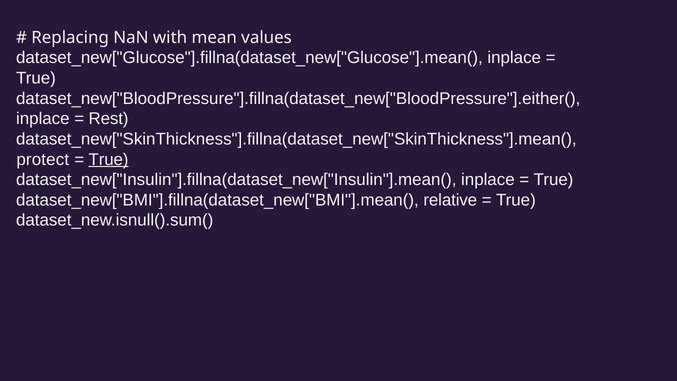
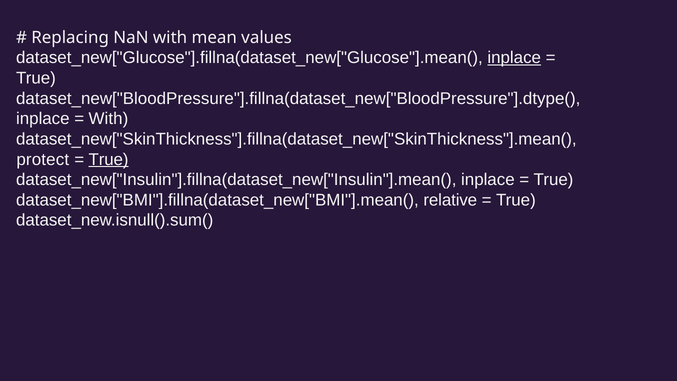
inplace at (514, 58) underline: none -> present
dataset_new["BloodPressure"].fillna(dataset_new["BloodPressure"].either(: dataset_new["BloodPressure"].fillna(dataset_new["BloodPressure"].either( -> dataset_new["BloodPressure"].fillna(dataset_new["BloodPressure"].dtype(
Rest at (109, 119): Rest -> With
